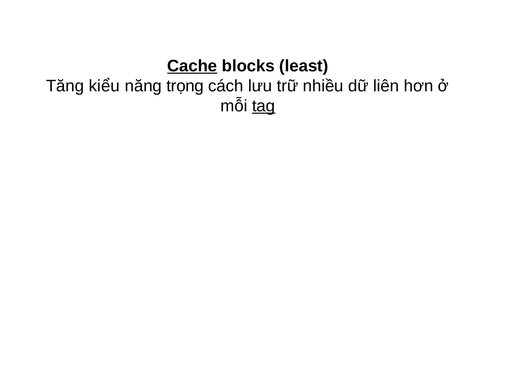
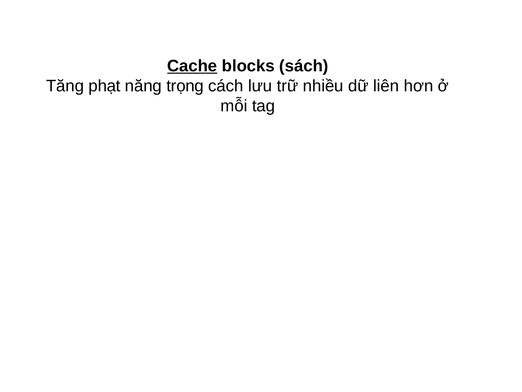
least: least -> sách
kiểu: kiểu -> phạt
tag underline: present -> none
